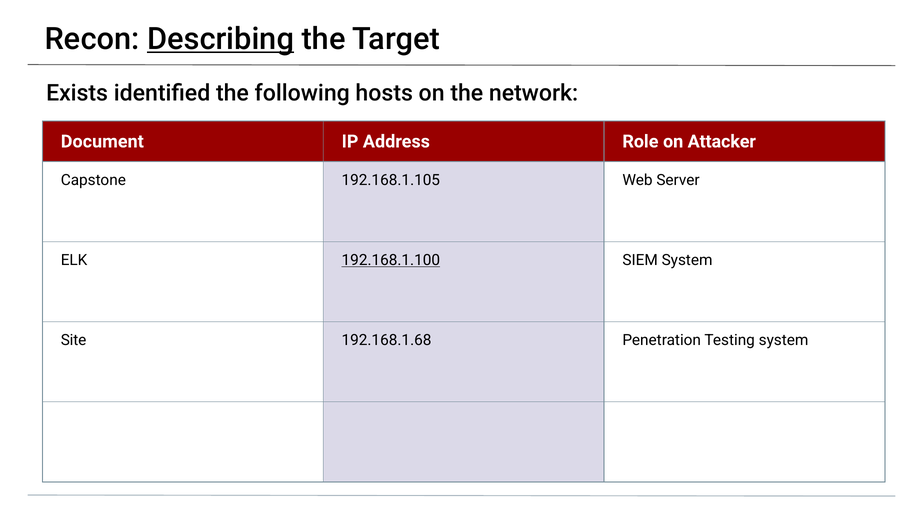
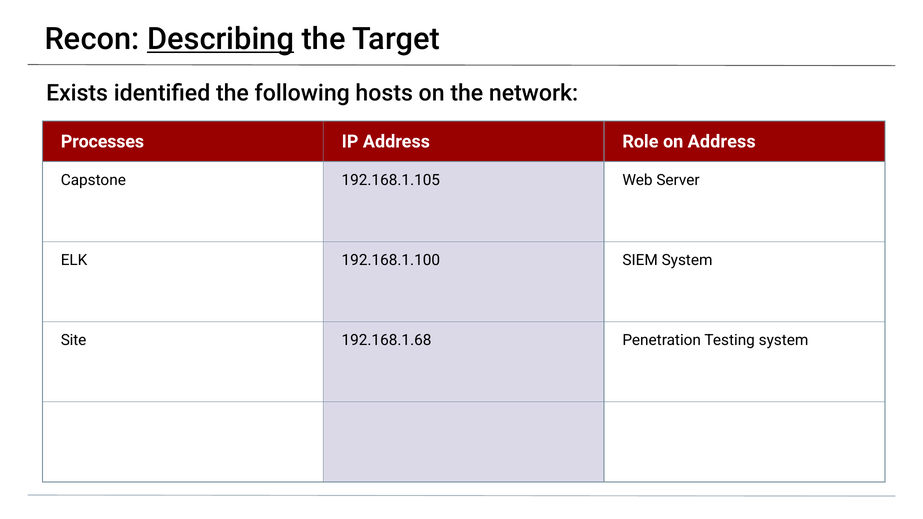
Document: Document -> Processes
on Attacker: Attacker -> Address
192.168.1.100 underline: present -> none
